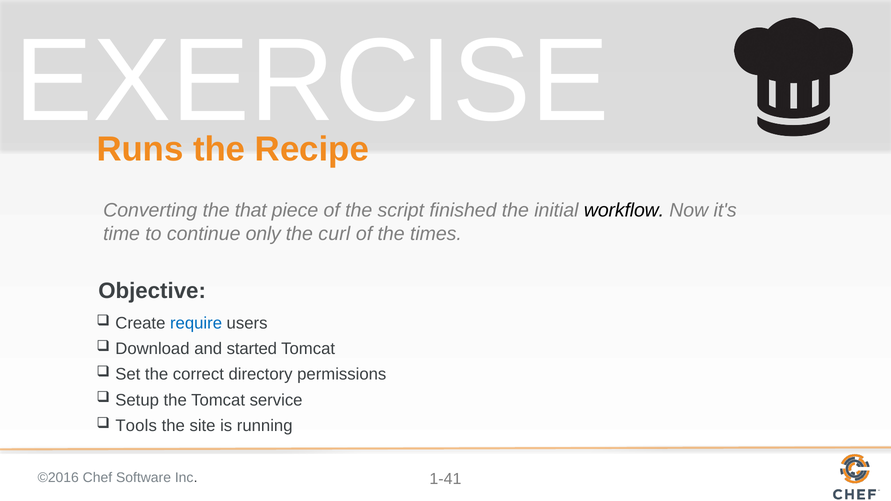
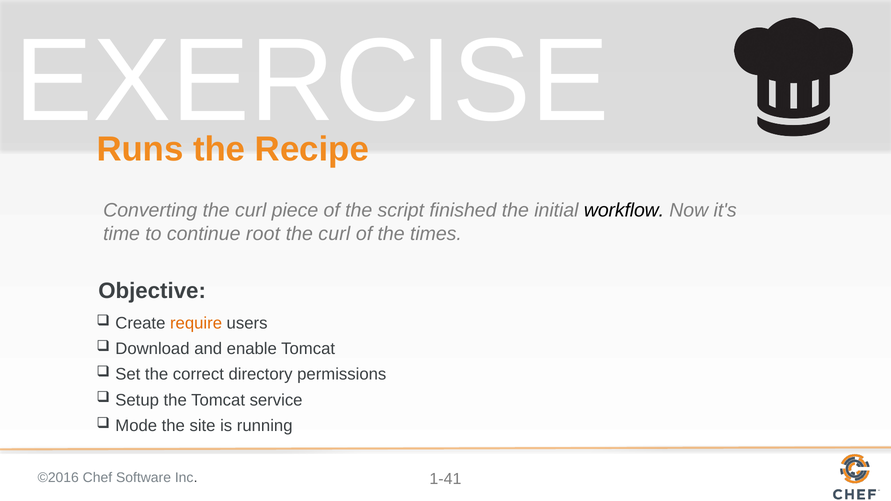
Converting the that: that -> curl
only: only -> root
require colour: blue -> orange
started: started -> enable
Tools: Tools -> Mode
